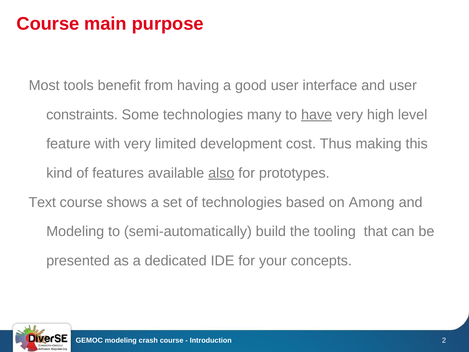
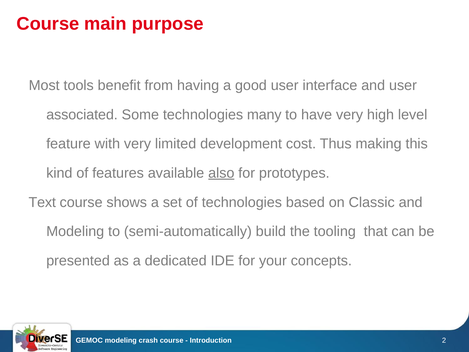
constraints: constraints -> associated
have underline: present -> none
Among: Among -> Classic
